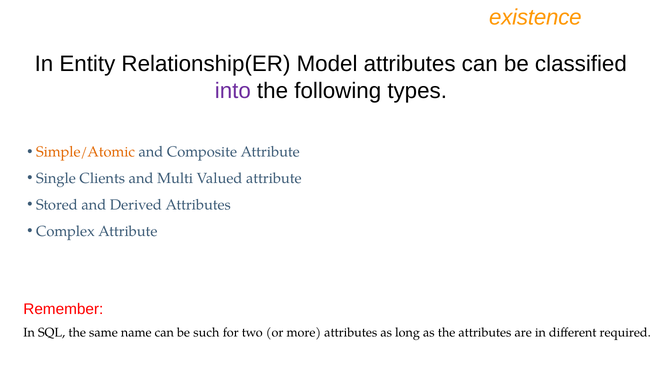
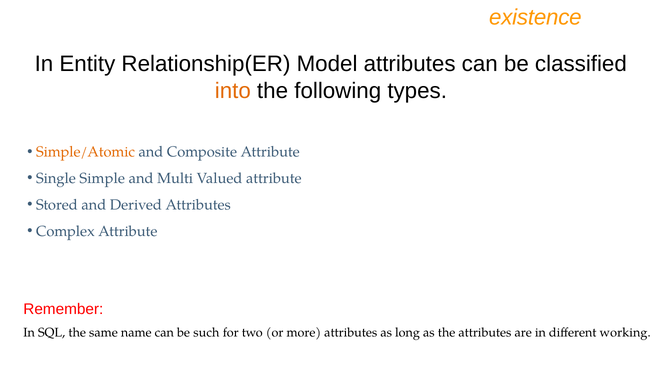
into colour: purple -> orange
Clients: Clients -> Simple
required: required -> working
